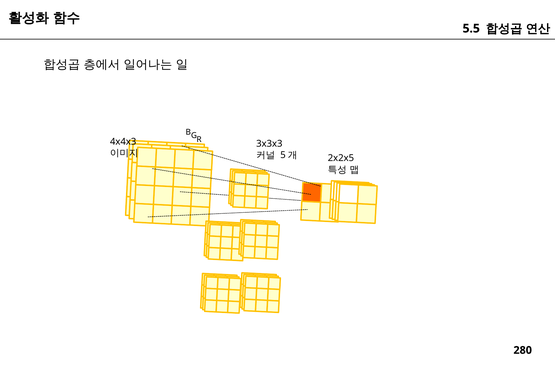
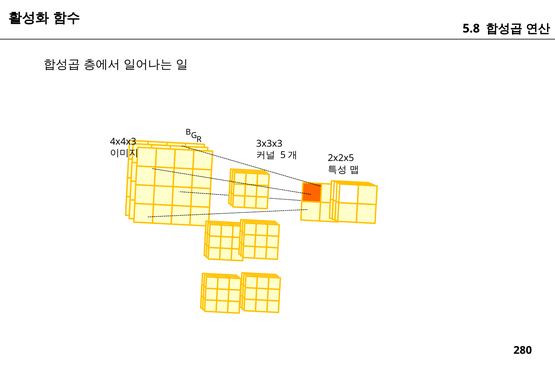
5.5: 5.5 -> 5.8
